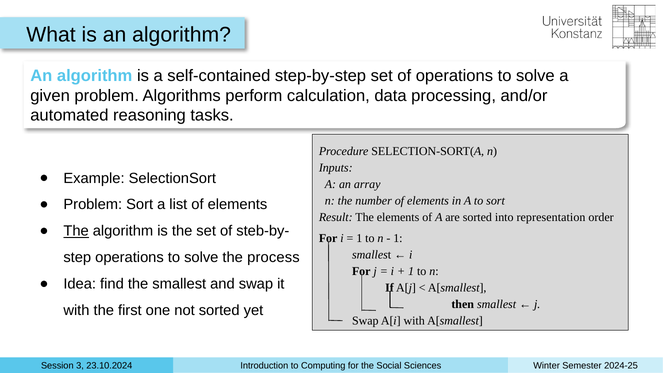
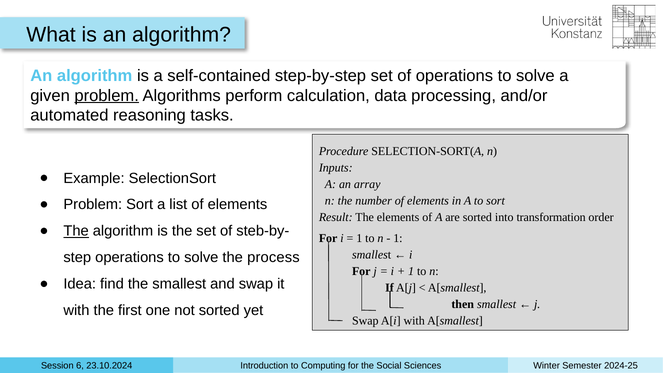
problem at (107, 96) underline: none -> present
representation: representation -> transformation
3: 3 -> 6
